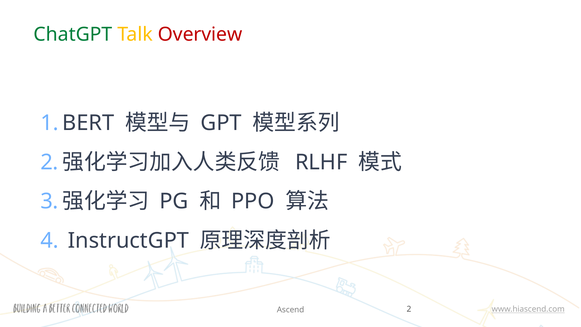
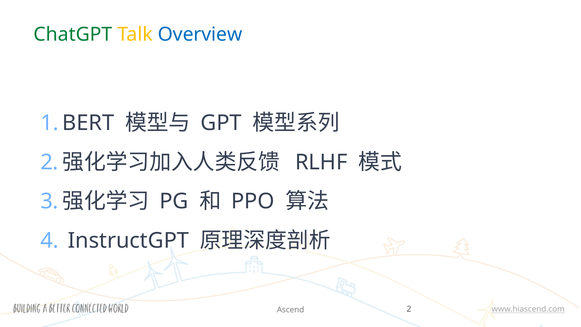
Overview colour: red -> blue
